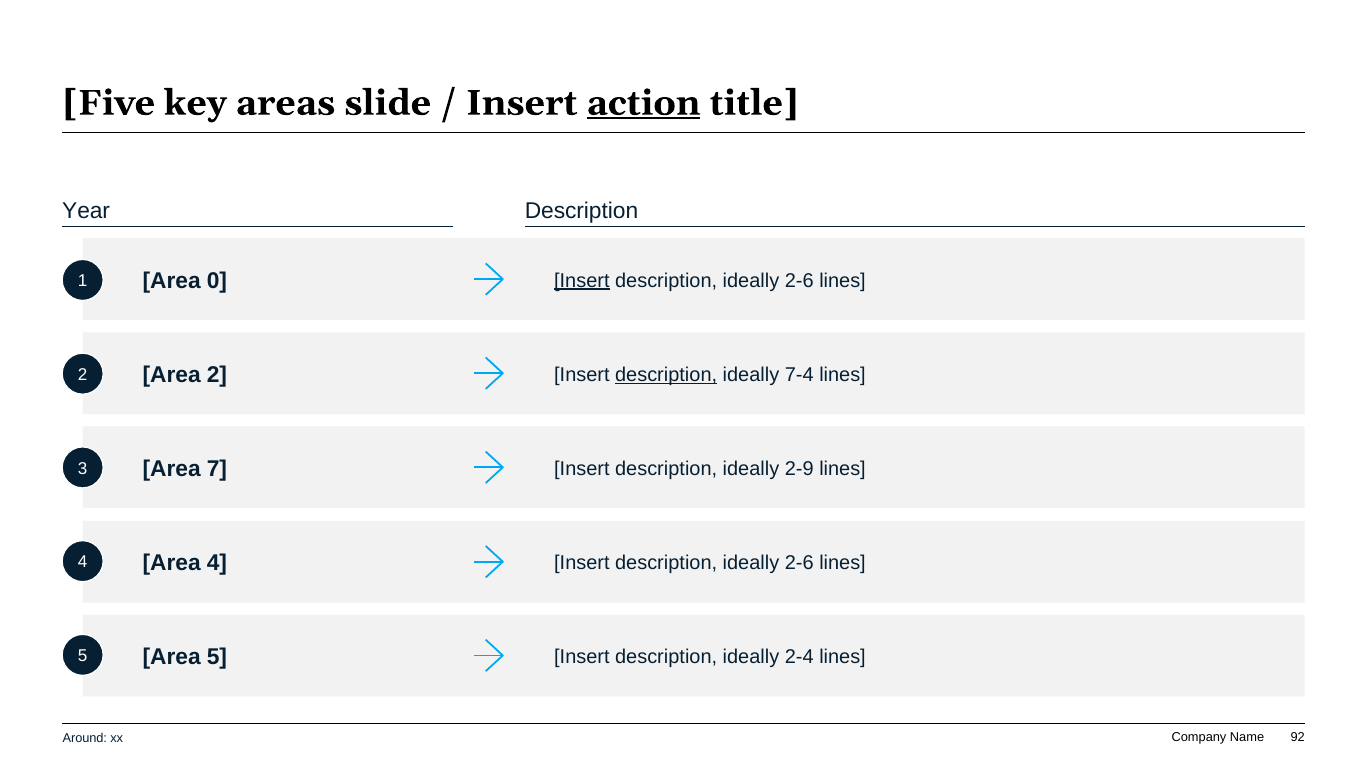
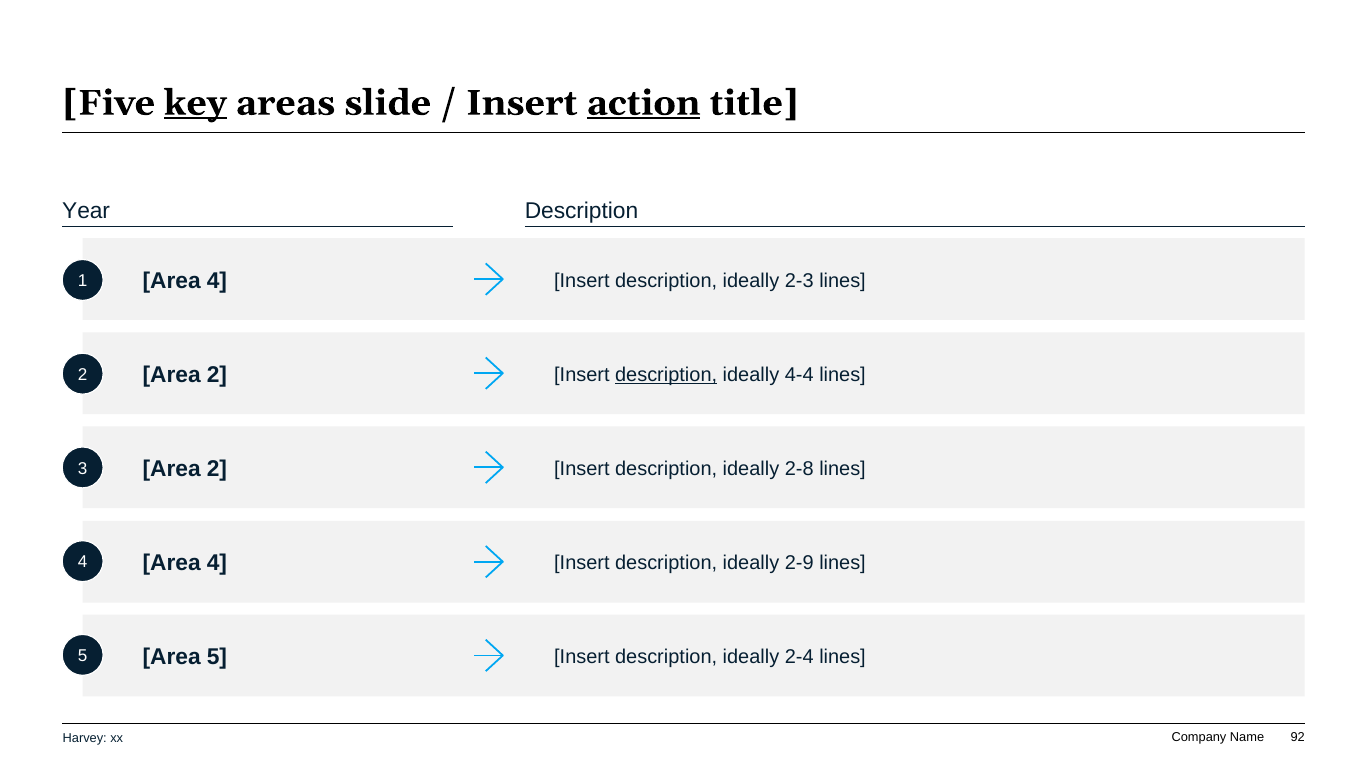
key underline: none -> present
0 at (217, 281): 0 -> 4
Insert at (582, 280) underline: present -> none
2-6 at (799, 280): 2-6 -> 2-3
7-4: 7-4 -> 4-4
7 at (217, 469): 7 -> 2
2-9: 2-9 -> 2-8
2-6 at (799, 563): 2-6 -> 2-9
Around: Around -> Harvey
